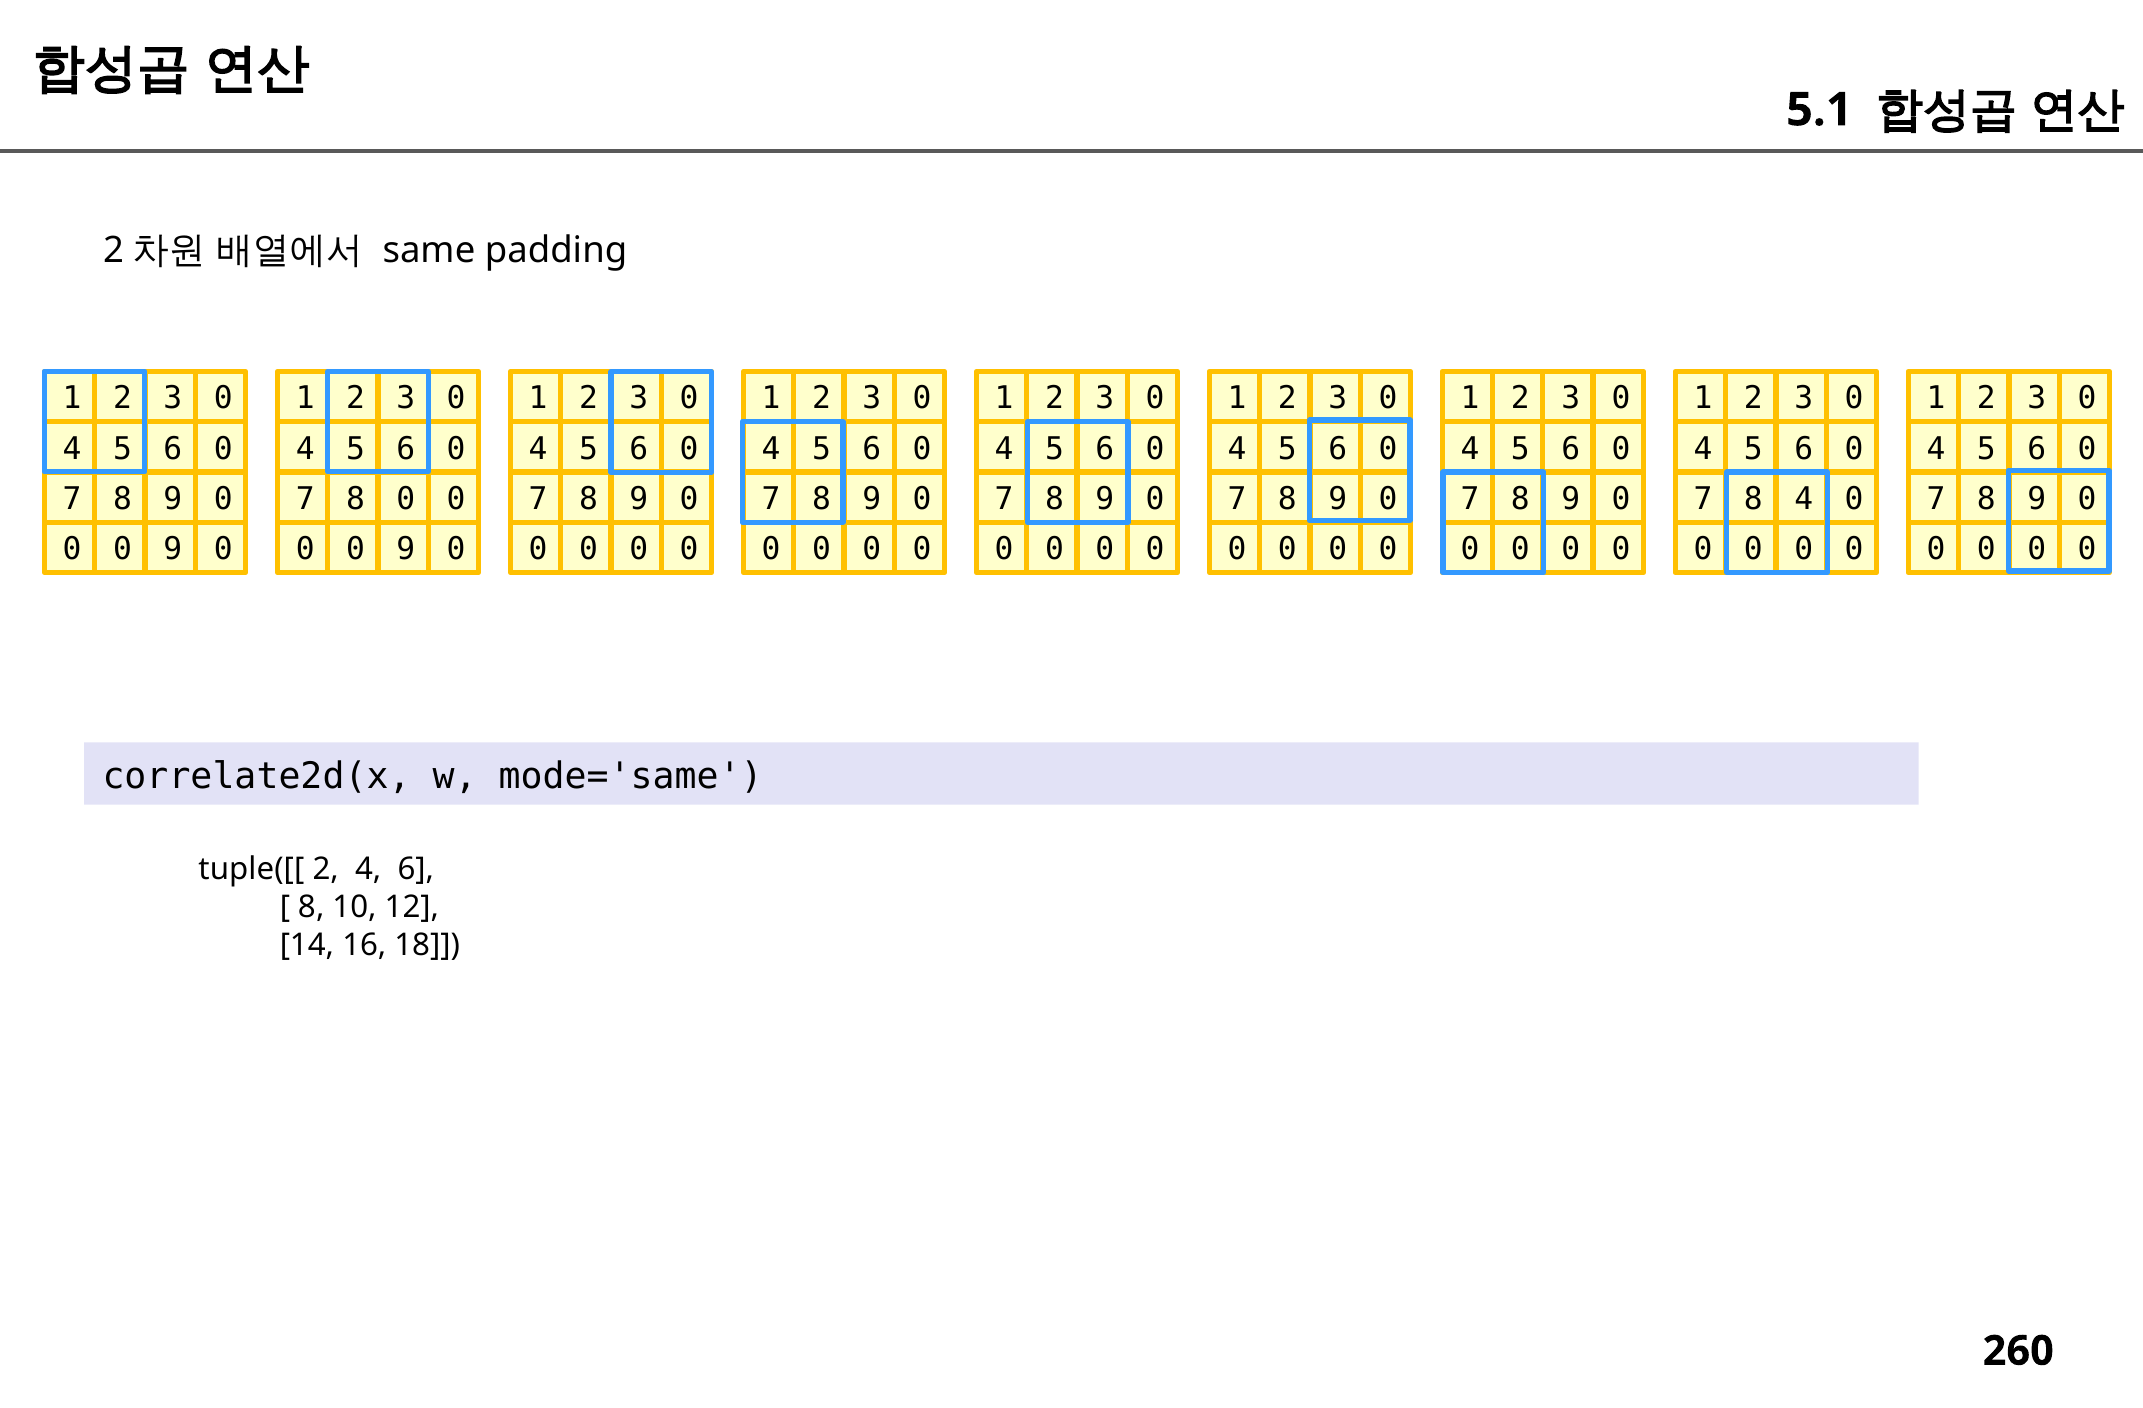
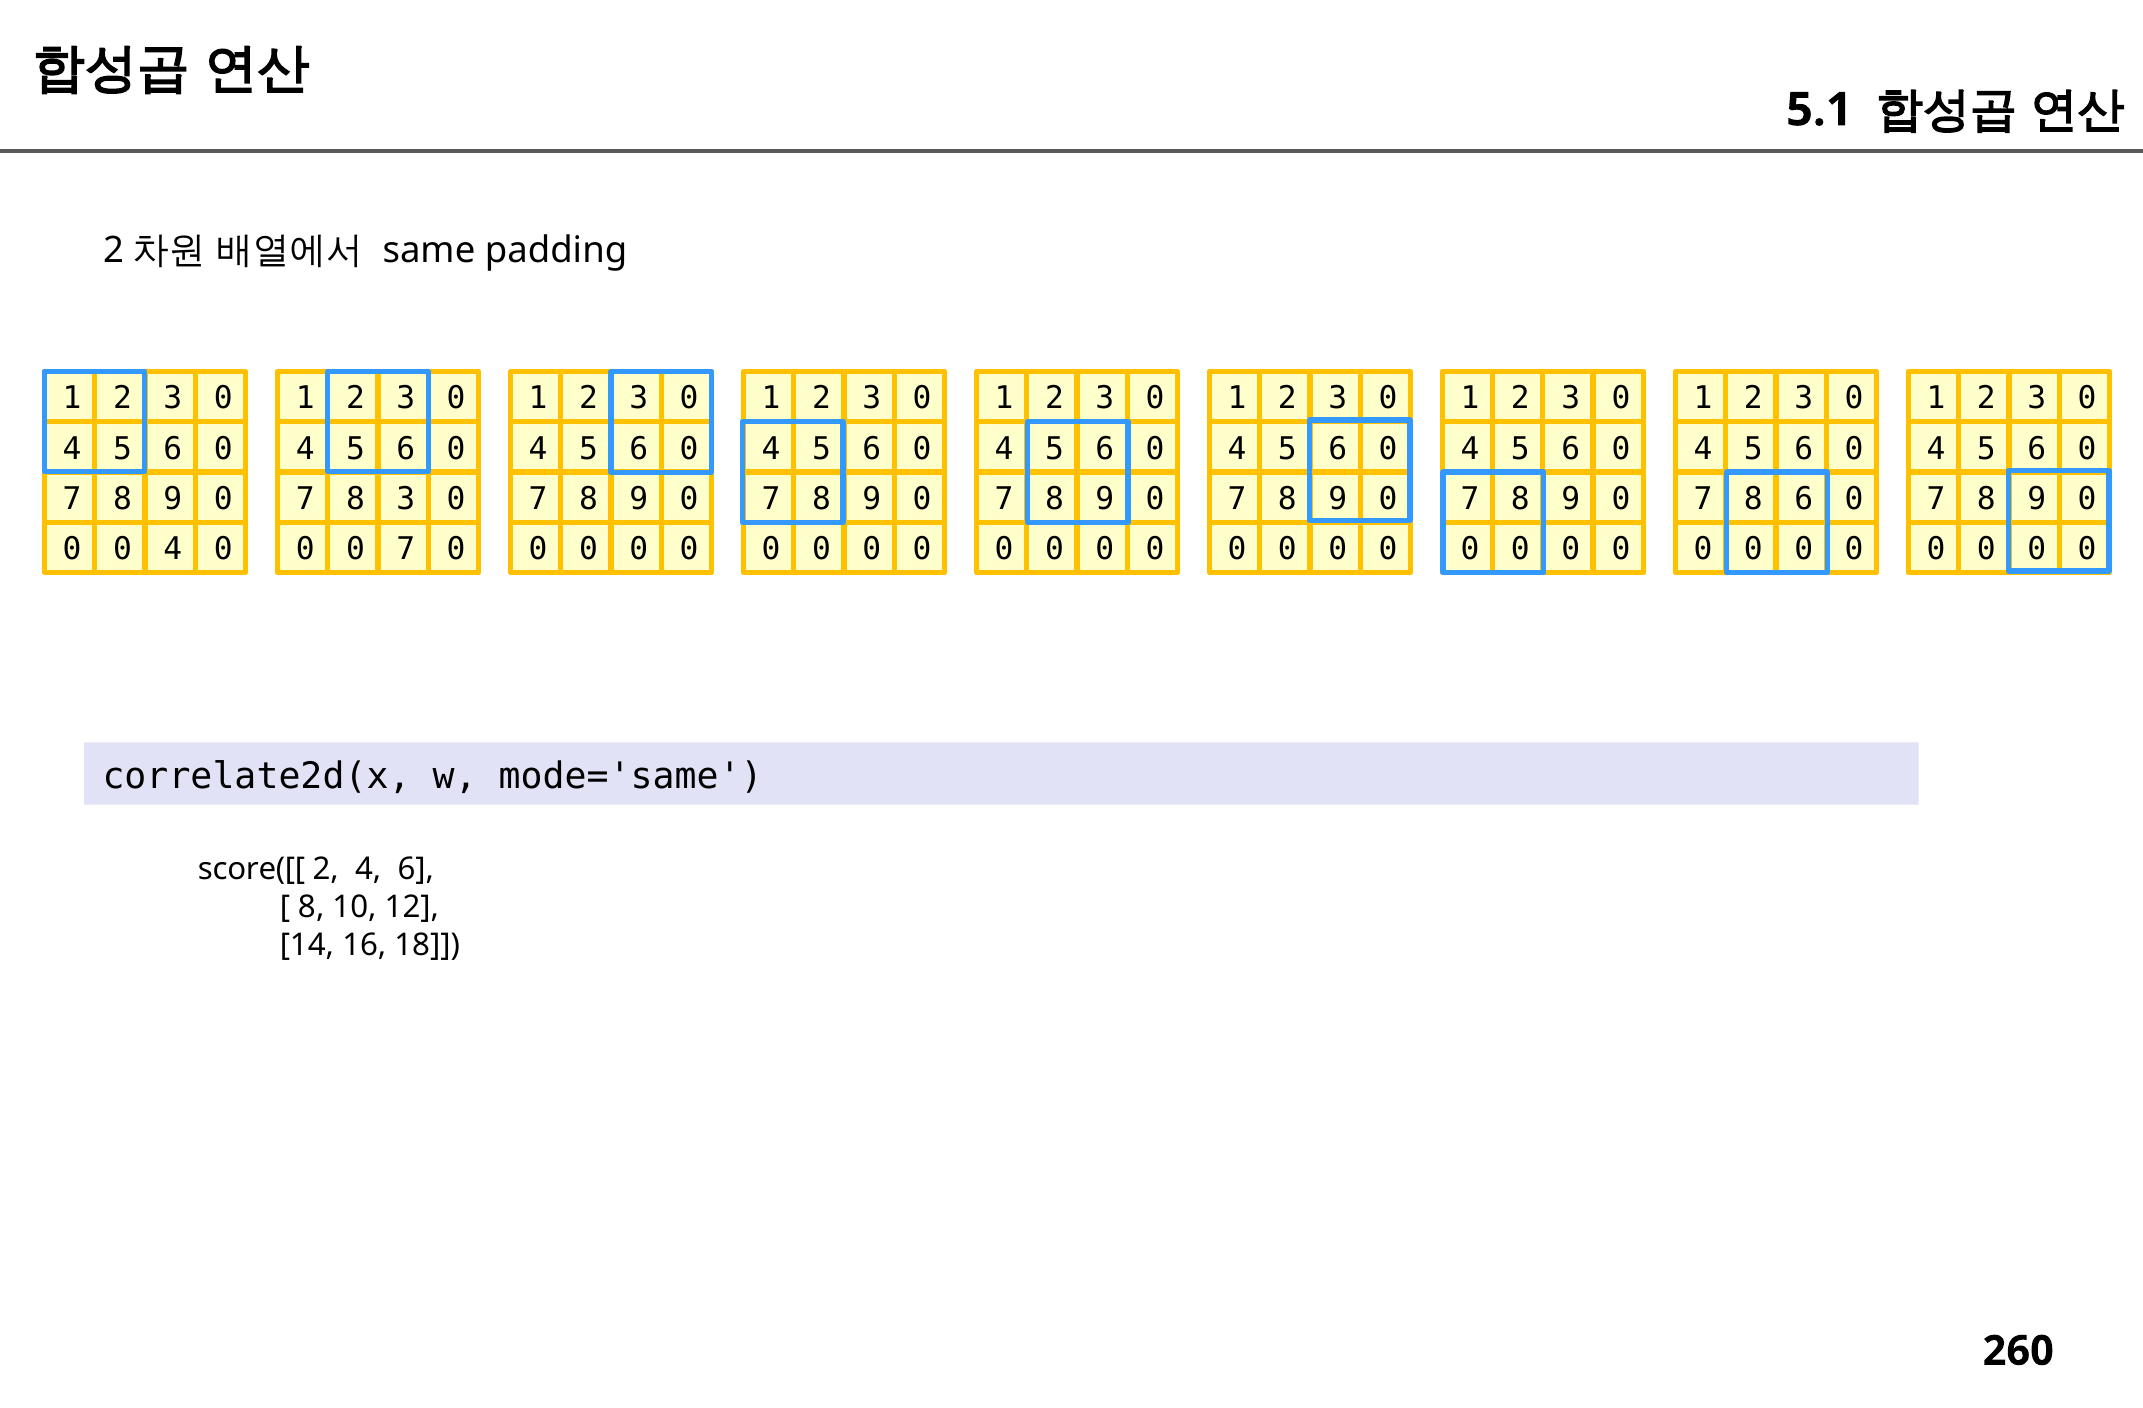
8 0: 0 -> 3
8 4: 4 -> 6
9 at (173, 549): 9 -> 4
9 at (406, 549): 9 -> 7
tuple([[: tuple([[ -> score([[
